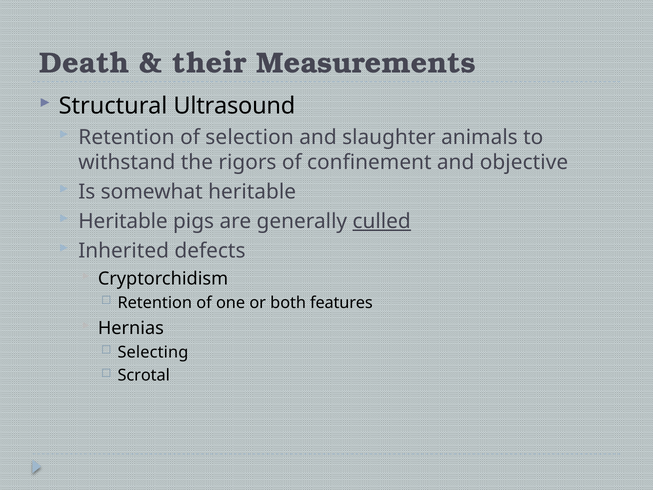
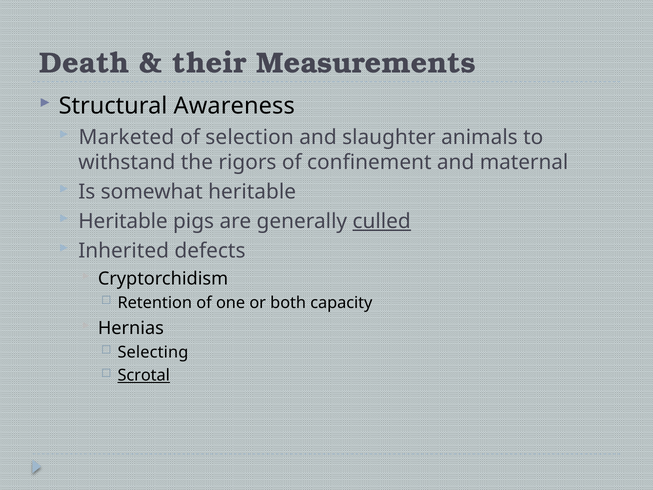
Ultrasound: Ultrasound -> Awareness
Retention at (126, 137): Retention -> Marketed
objective: objective -> maternal
features: features -> capacity
Scrotal underline: none -> present
